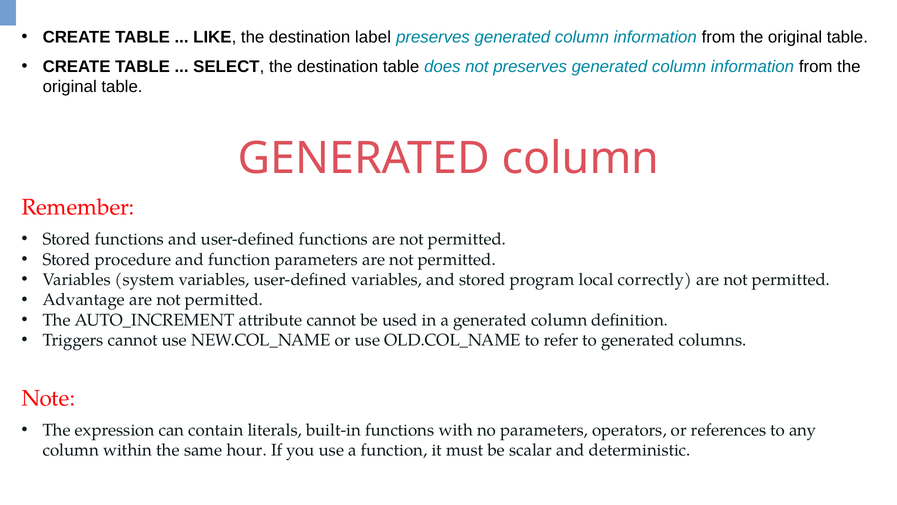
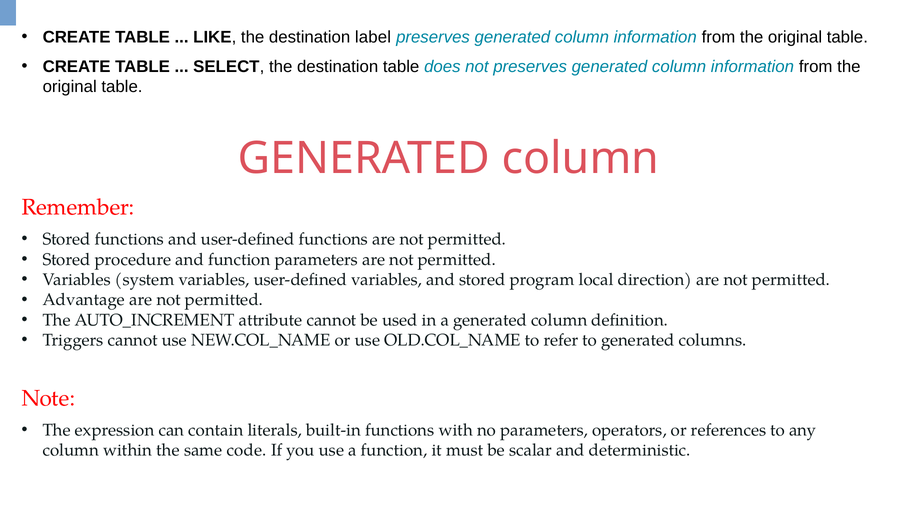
correctly: correctly -> direction
hour: hour -> code
